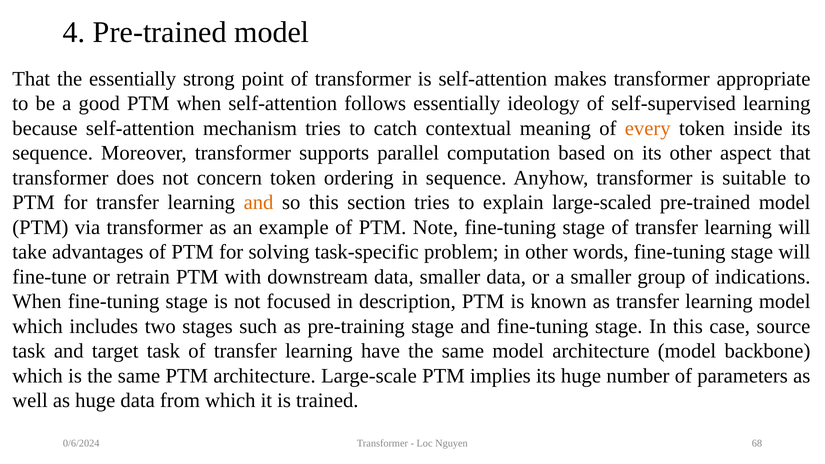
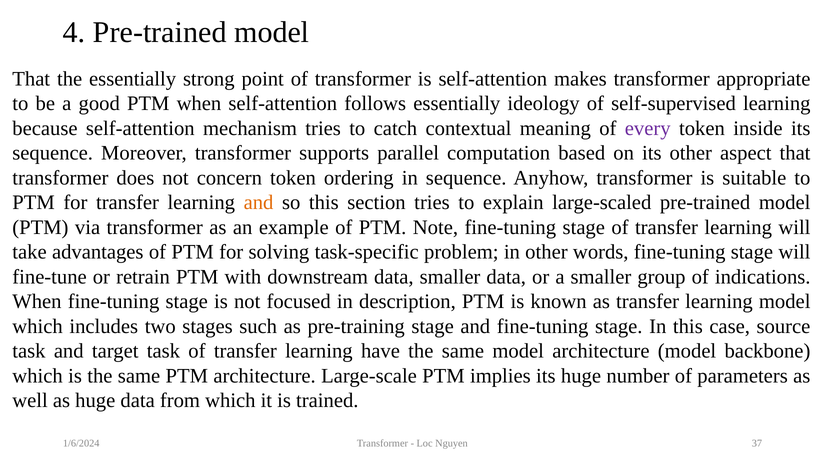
every colour: orange -> purple
0/6/2024: 0/6/2024 -> 1/6/2024
68: 68 -> 37
